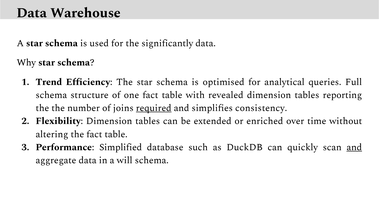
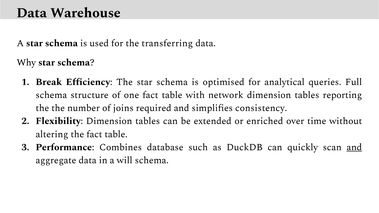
significantly: significantly -> transferring
Trend: Trend -> Break
revealed: revealed -> network
required underline: present -> none
Simplified: Simplified -> Combines
